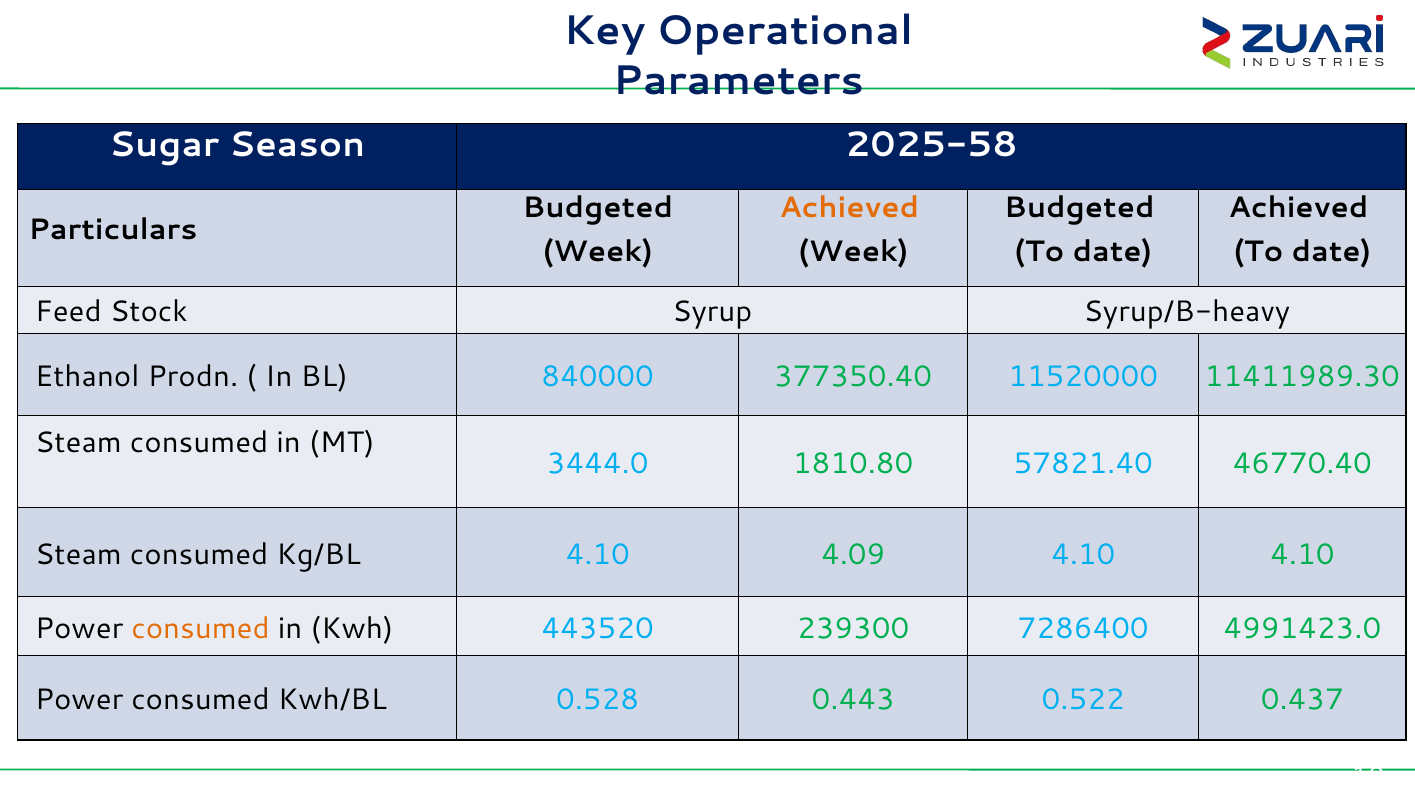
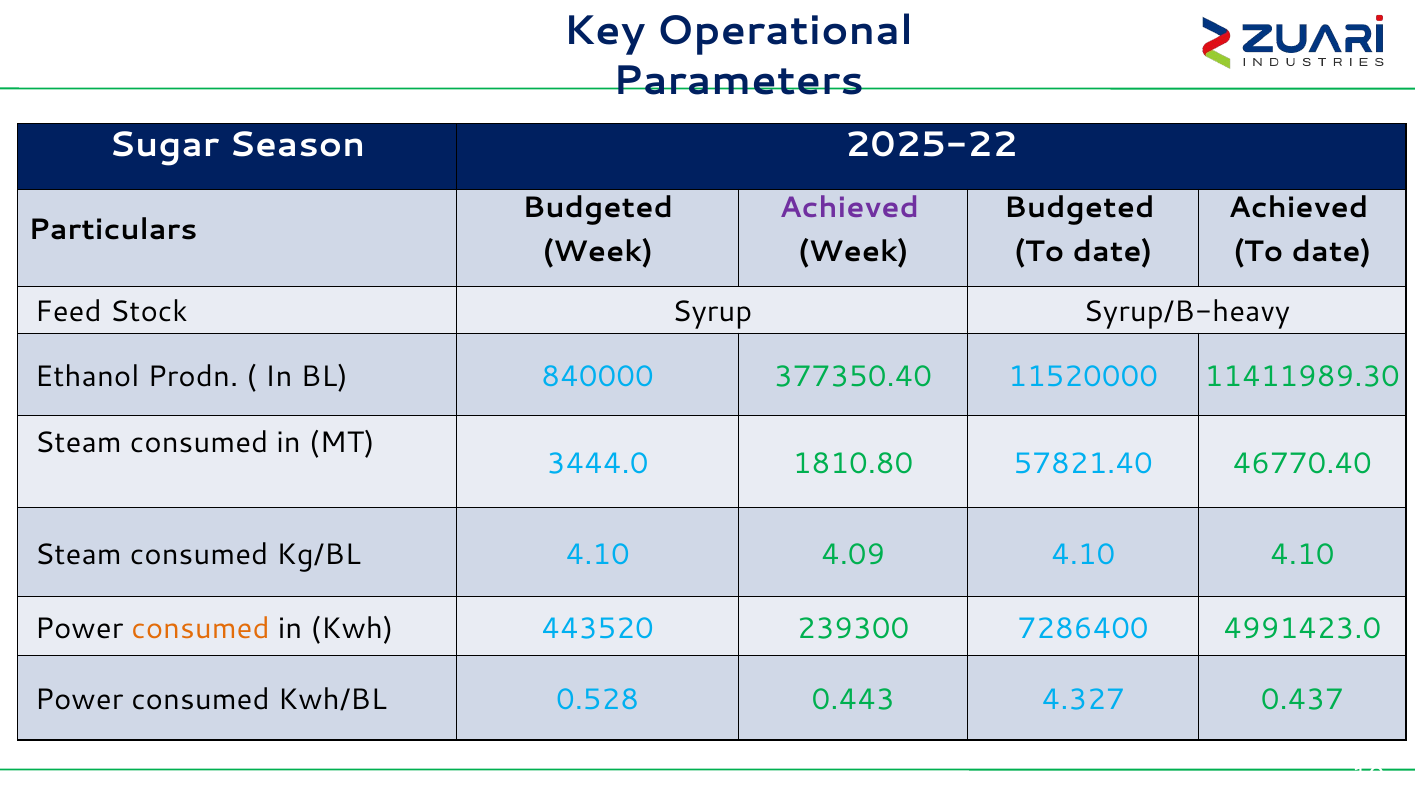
2025-58: 2025-58 -> 2025-22
Achieved at (849, 208) colour: orange -> purple
0.522: 0.522 -> 4.327
